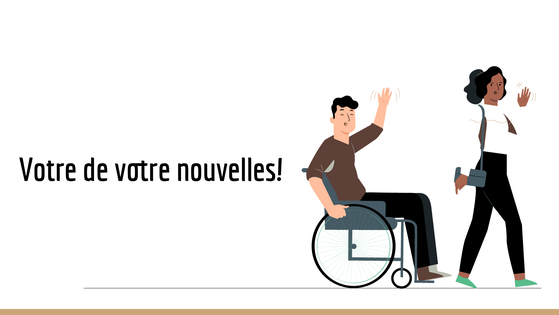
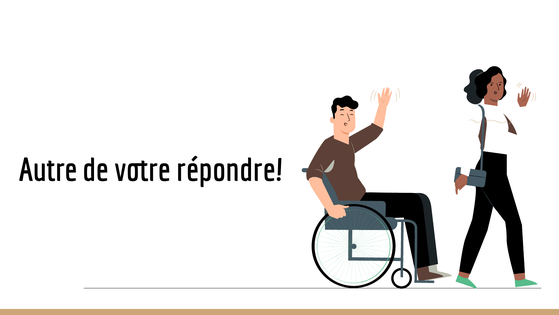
Votre at (48, 170): Votre -> Autre
nouvelles: nouvelles -> répondre
